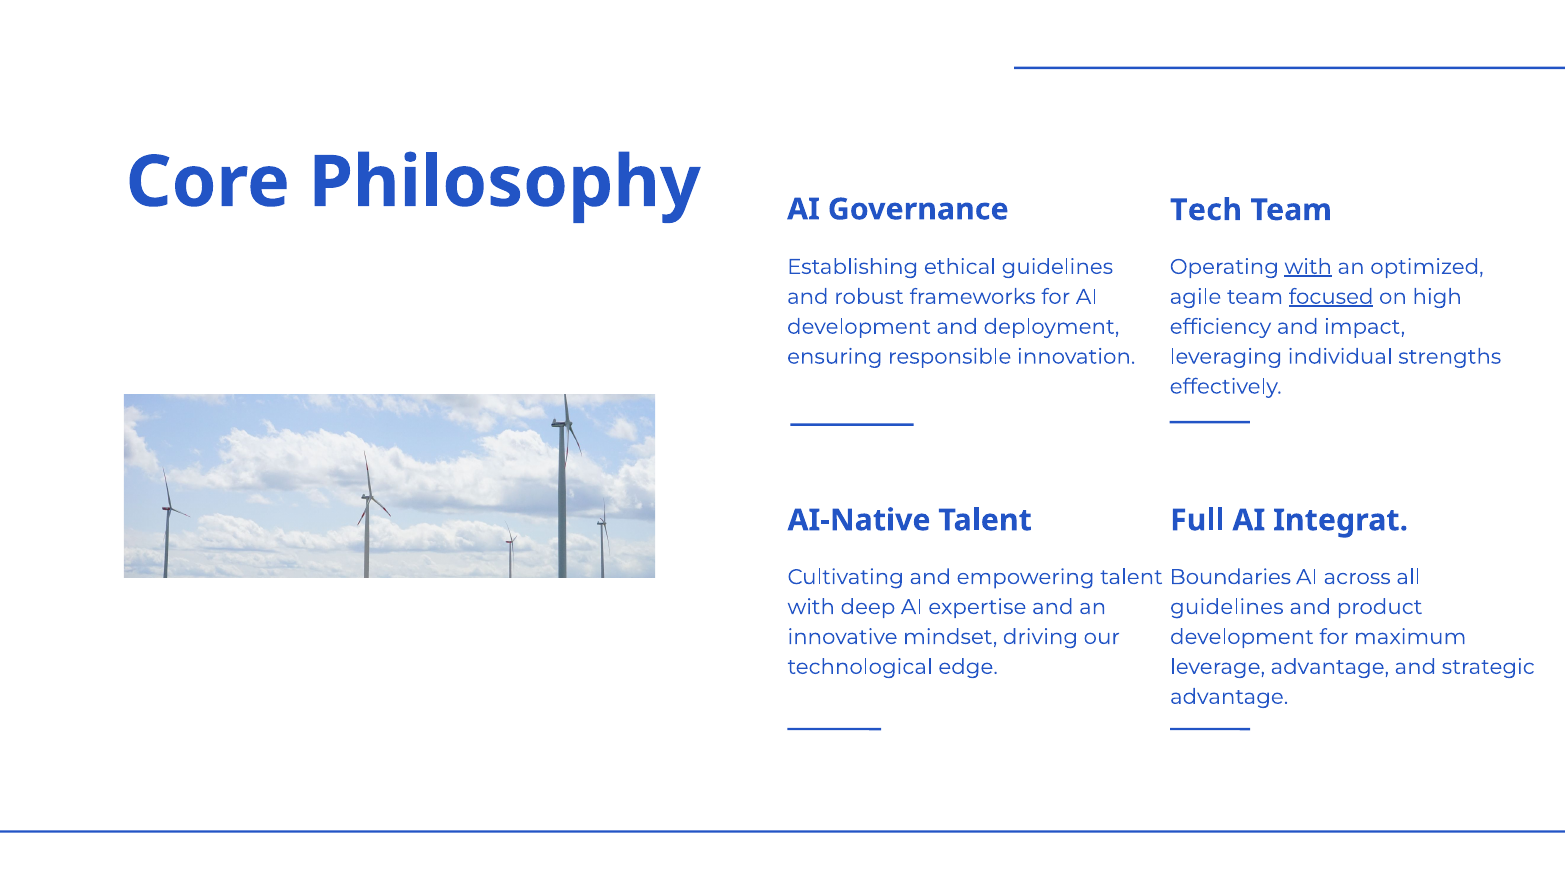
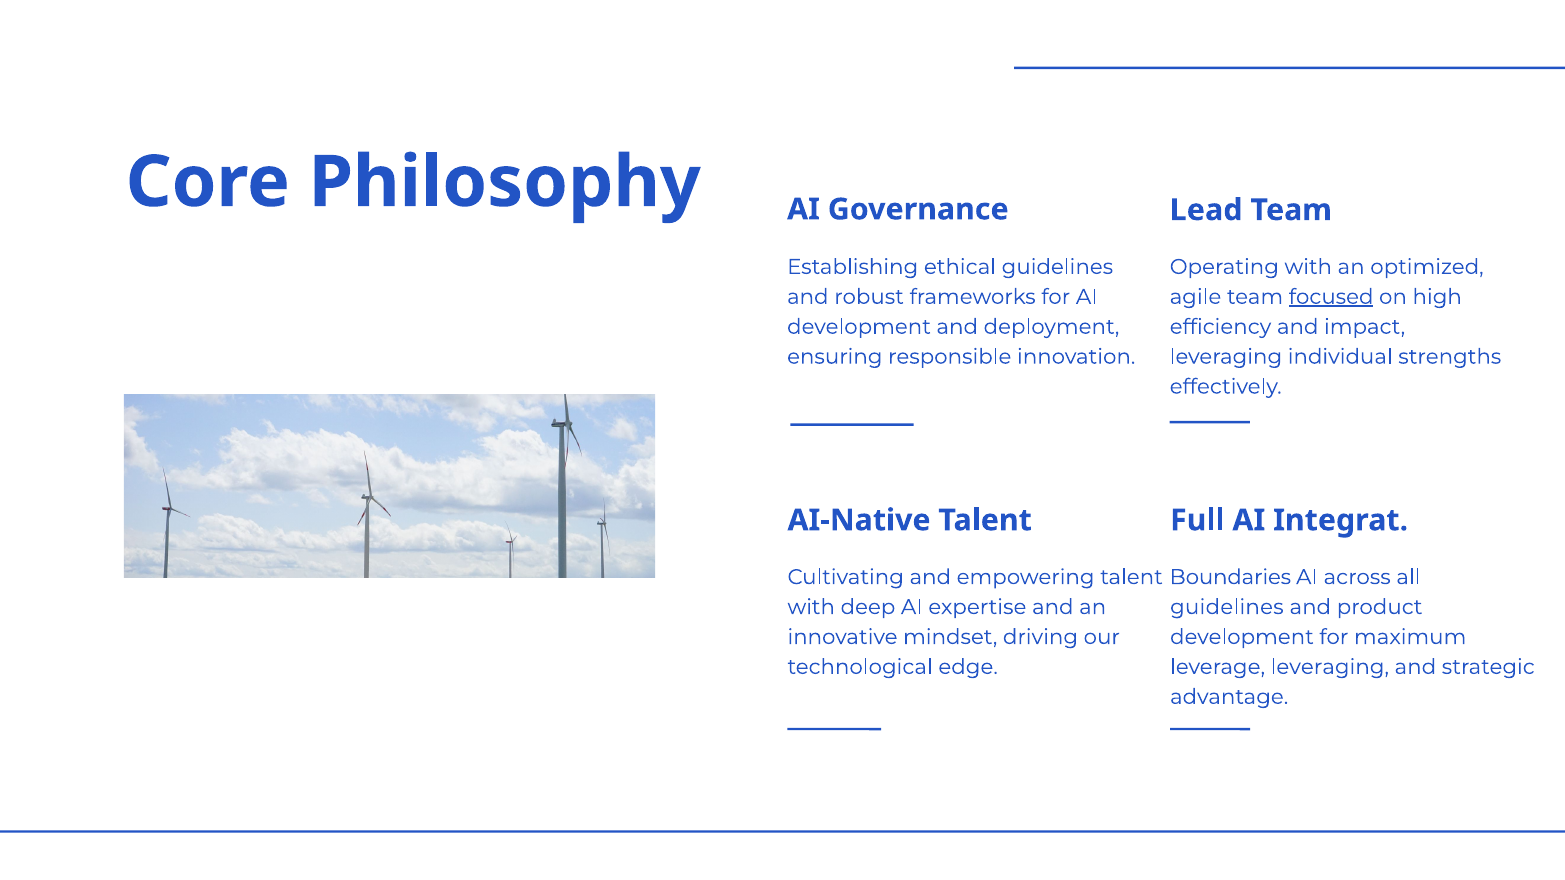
Tech: Tech -> Lead
with at (1308, 267) underline: present -> none
leverage advantage: advantage -> leveraging
